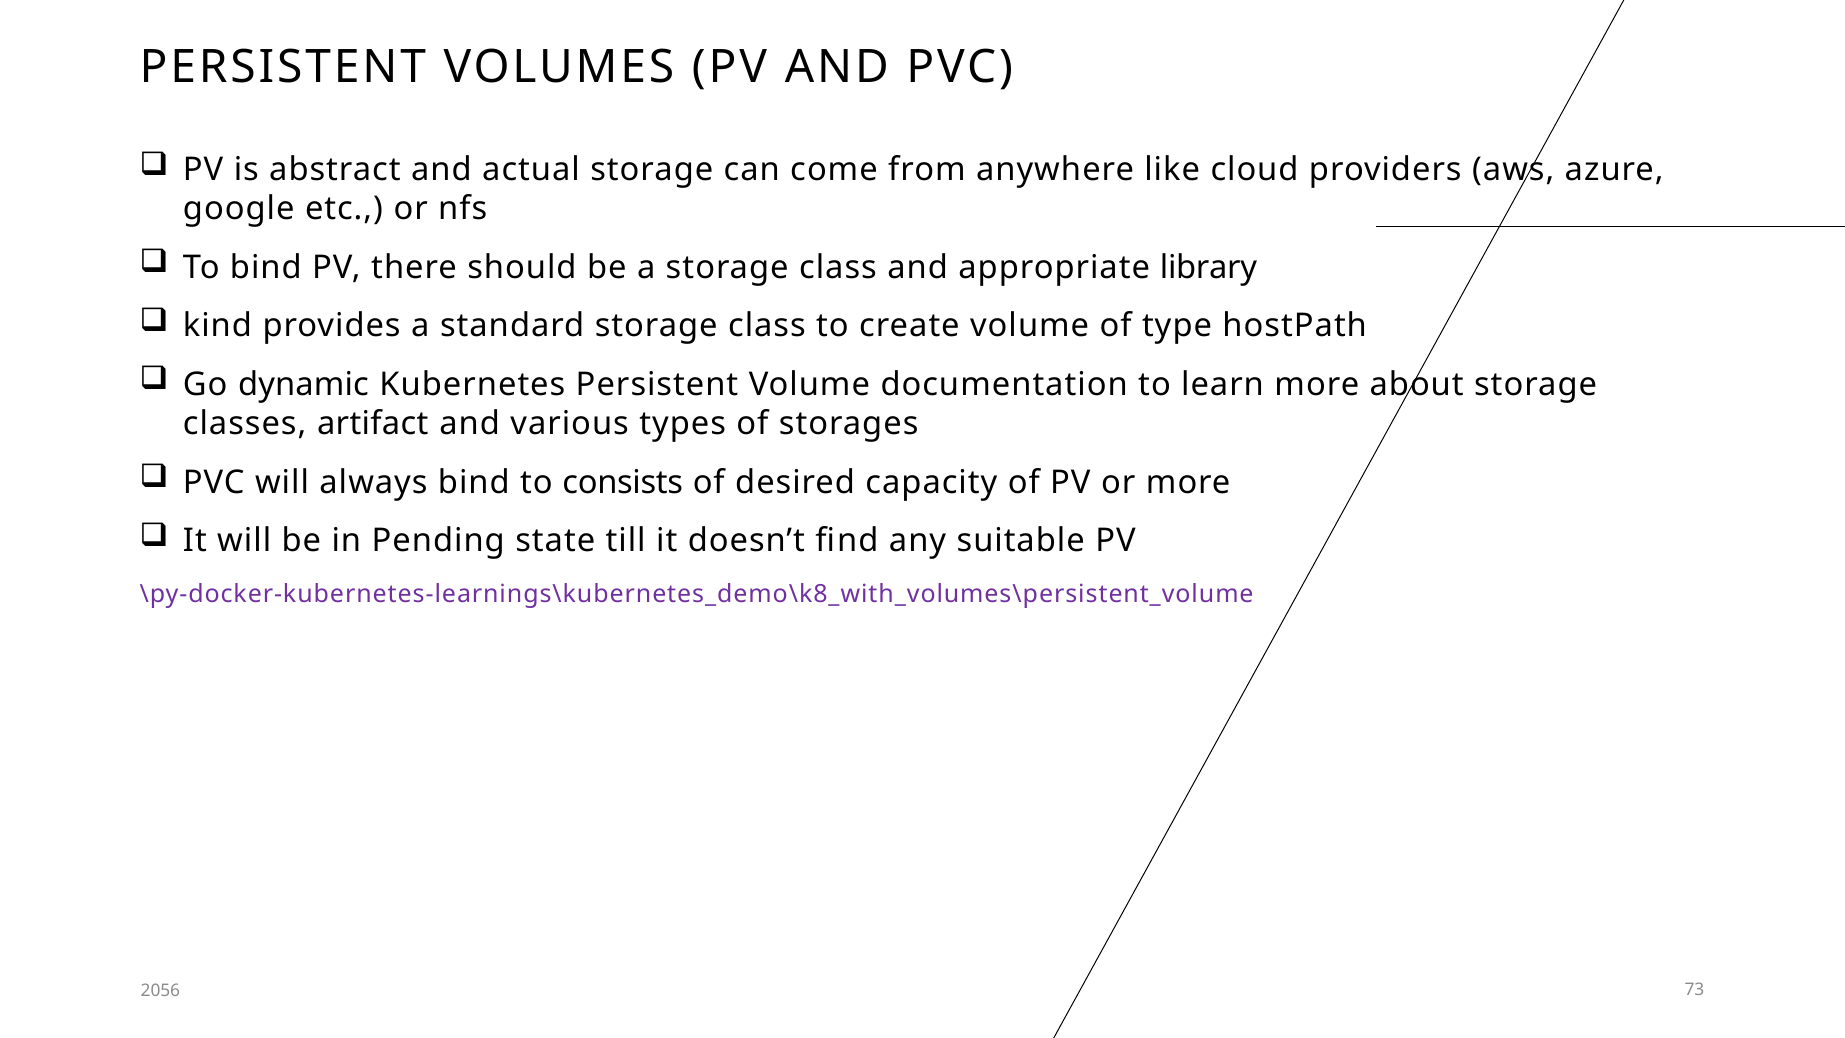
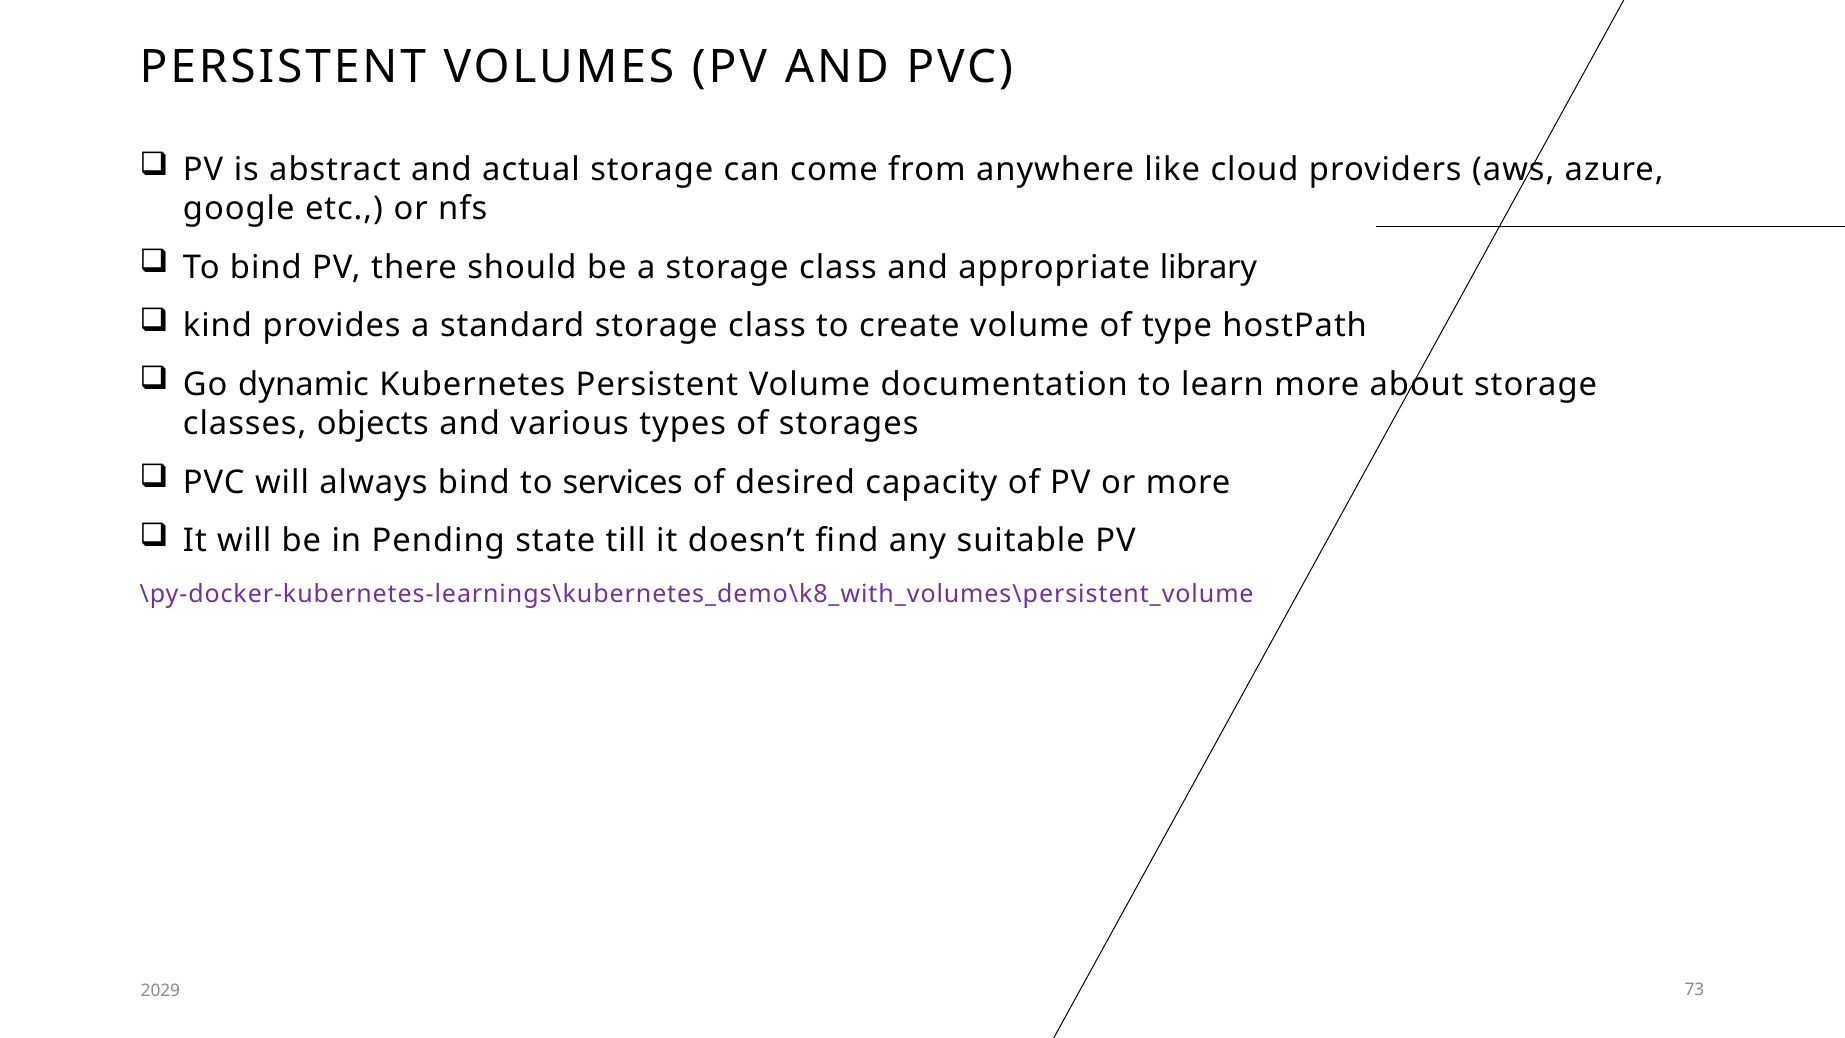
artifact: artifact -> objects
consists: consists -> services
2056: 2056 -> 2029
